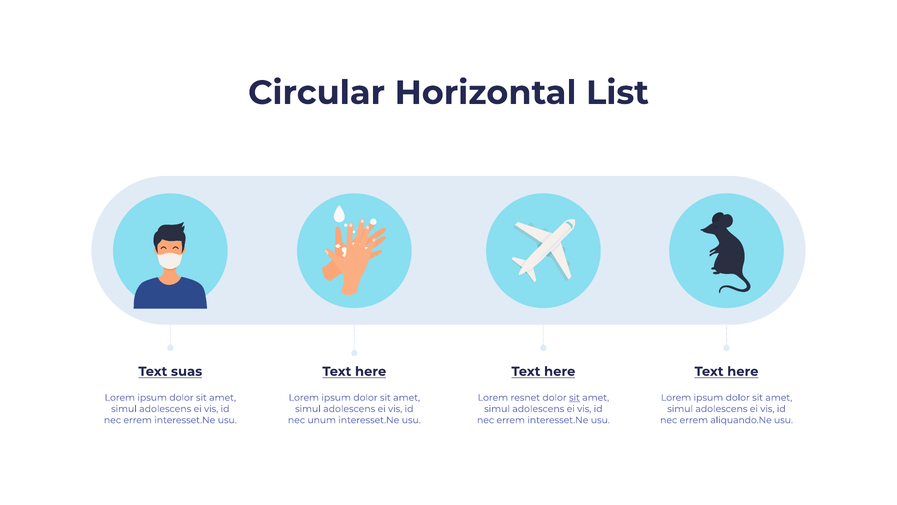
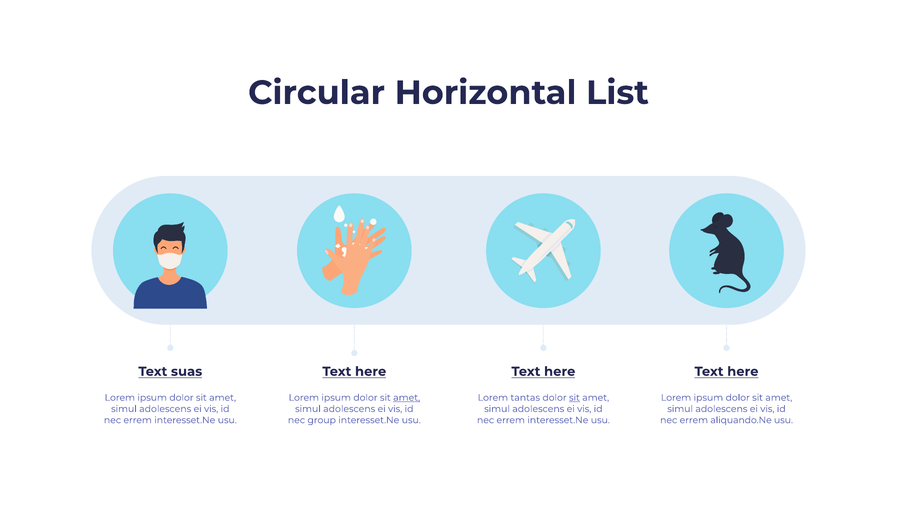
amet at (407, 397) underline: none -> present
resnet: resnet -> tantas
unum: unum -> group
